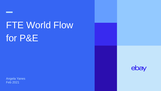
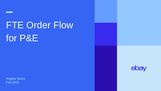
World: World -> Order
